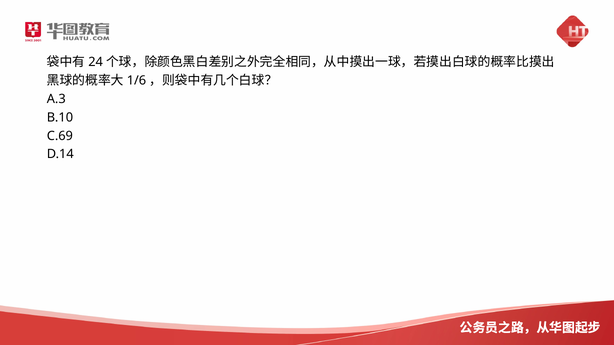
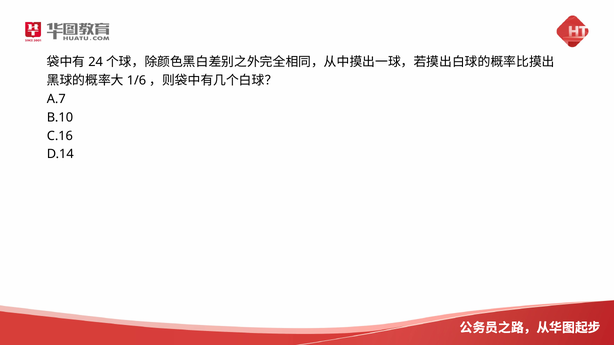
A.3: A.3 -> A.7
C.69: C.69 -> C.16
